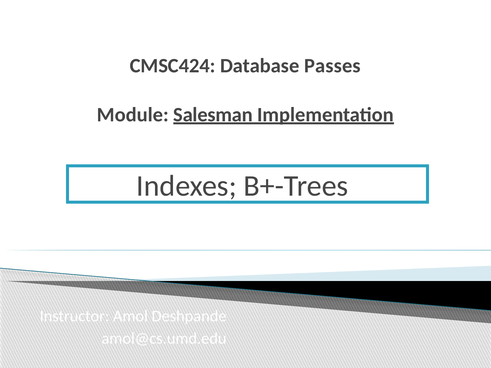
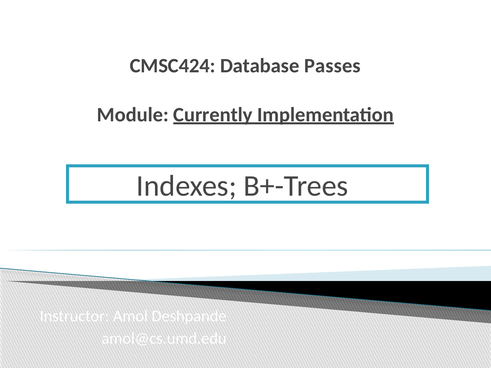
Salesman: Salesman -> Currently
